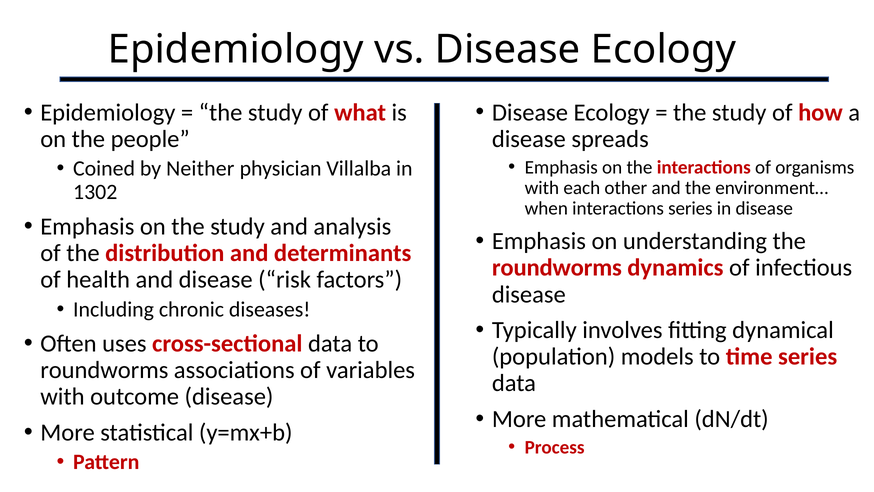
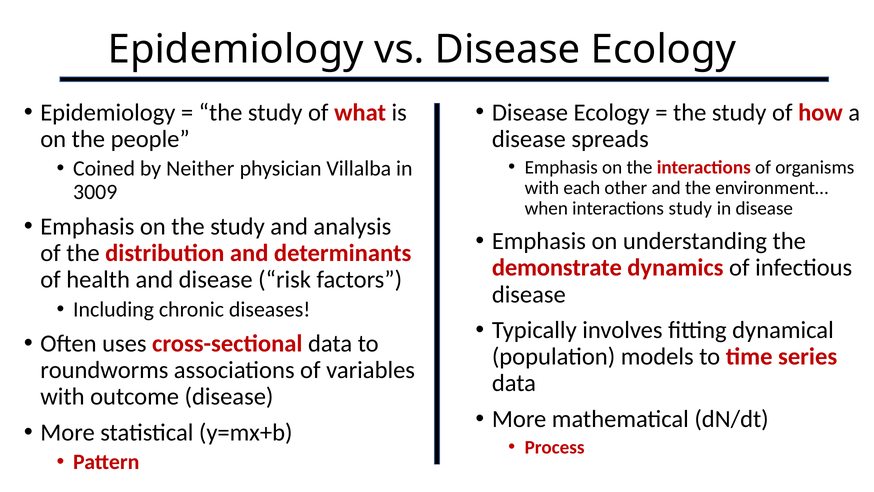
1302: 1302 -> 3009
interactions series: series -> study
roundworms at (557, 268): roundworms -> demonstrate
